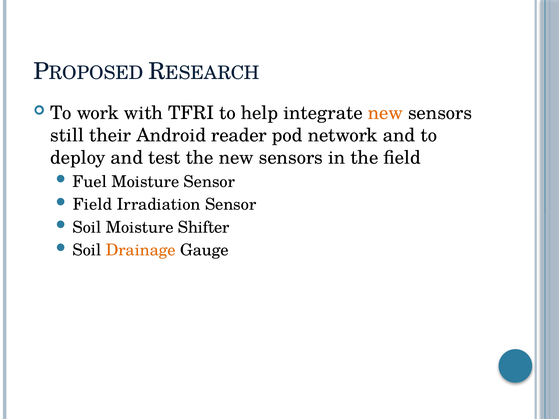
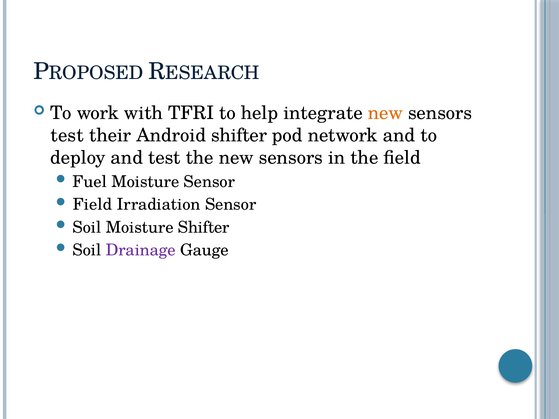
still at (67, 135): still -> test
Android reader: reader -> shifter
Drainage colour: orange -> purple
